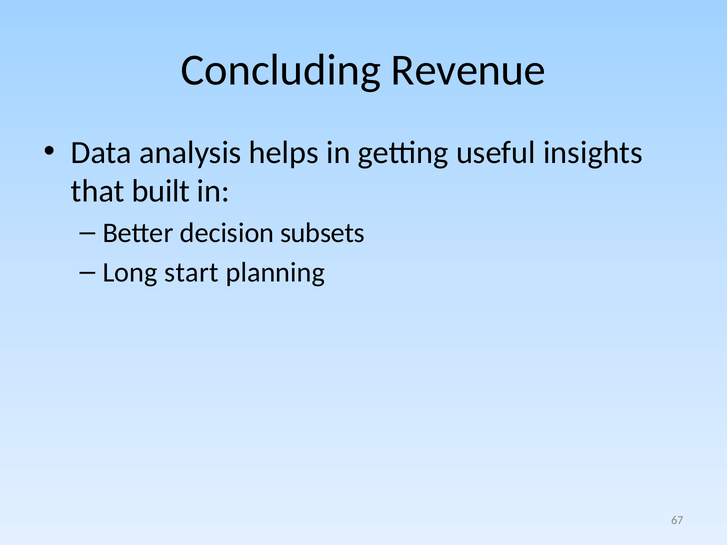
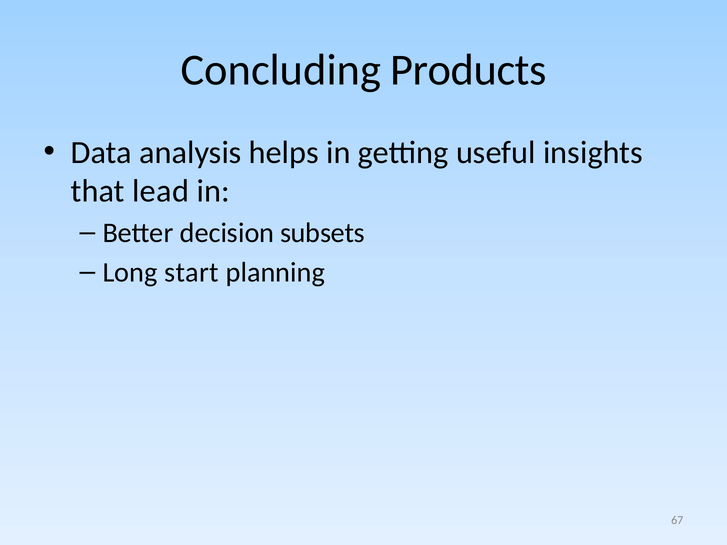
Revenue: Revenue -> Products
built: built -> lead
